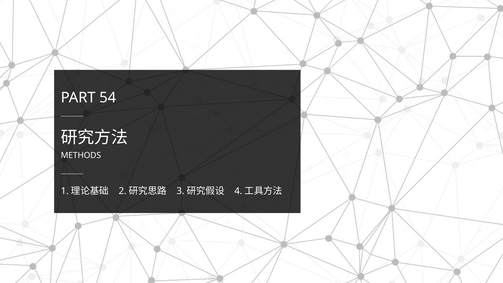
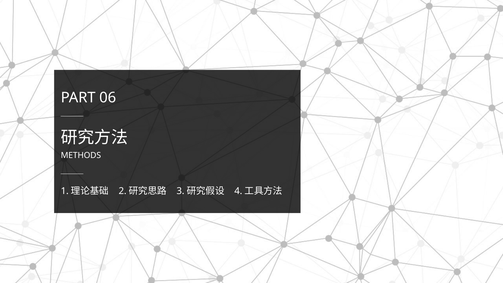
54: 54 -> 06
